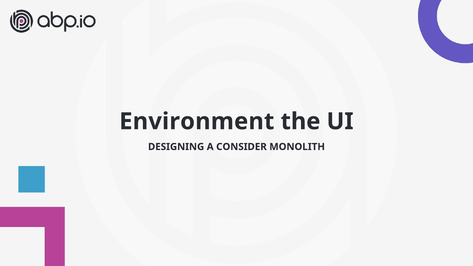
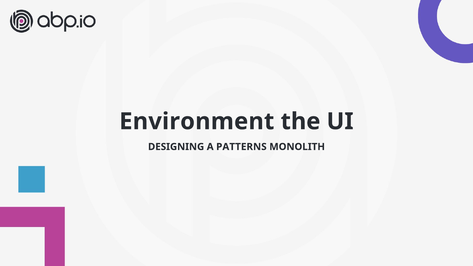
CONSIDER: CONSIDER -> PATTERNS
